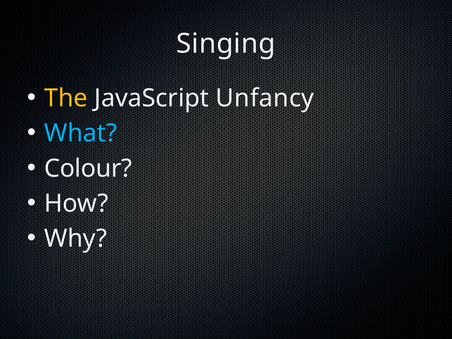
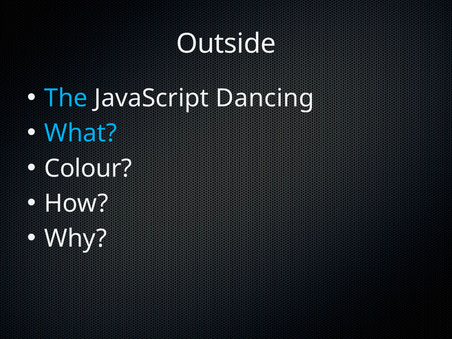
Singing: Singing -> Outside
The colour: yellow -> light blue
Unfancy: Unfancy -> Dancing
